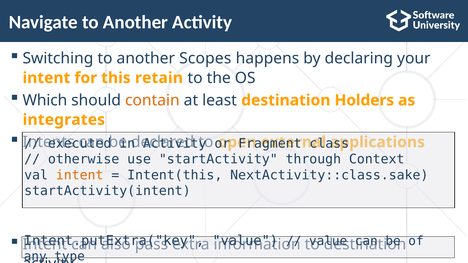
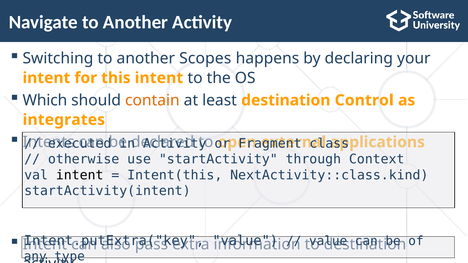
this retain: retain -> intent
Holders: Holders -> Control
intent at (80, 175) colour: orange -> black
NextActivity::class.sake: NextActivity::class.sake -> NextActivity::class.kind
